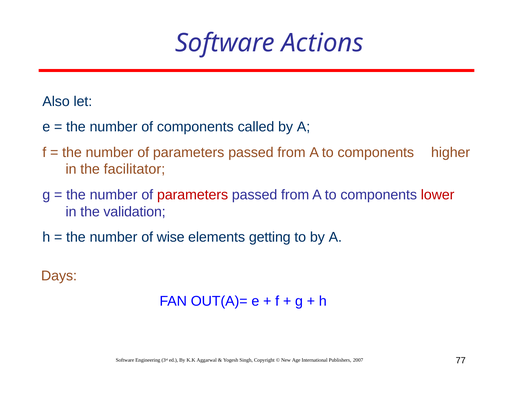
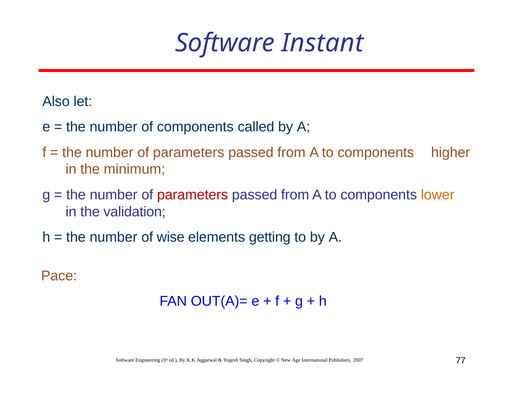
Actions: Actions -> Instant
facilitator: facilitator -> minimum
lower colour: red -> orange
Days: Days -> Pace
